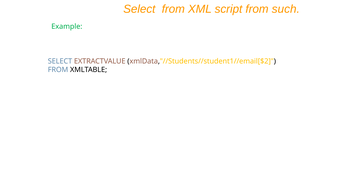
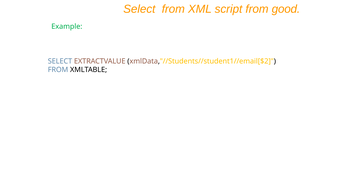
such: such -> good
